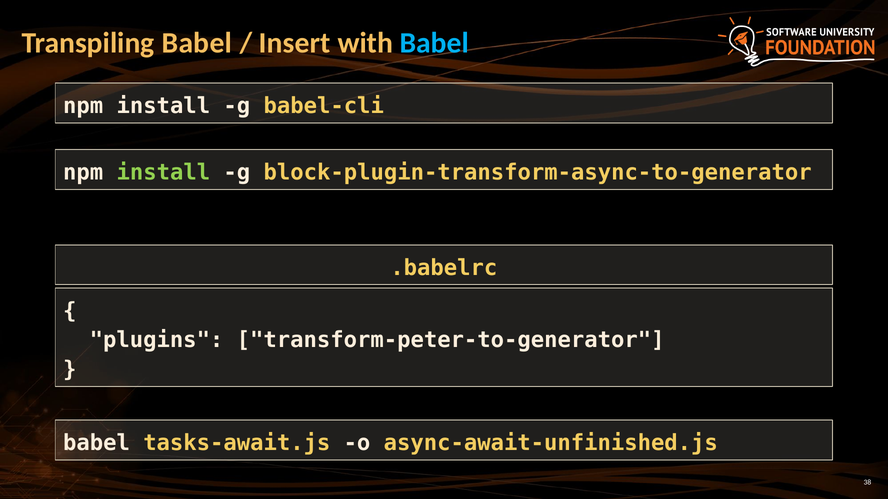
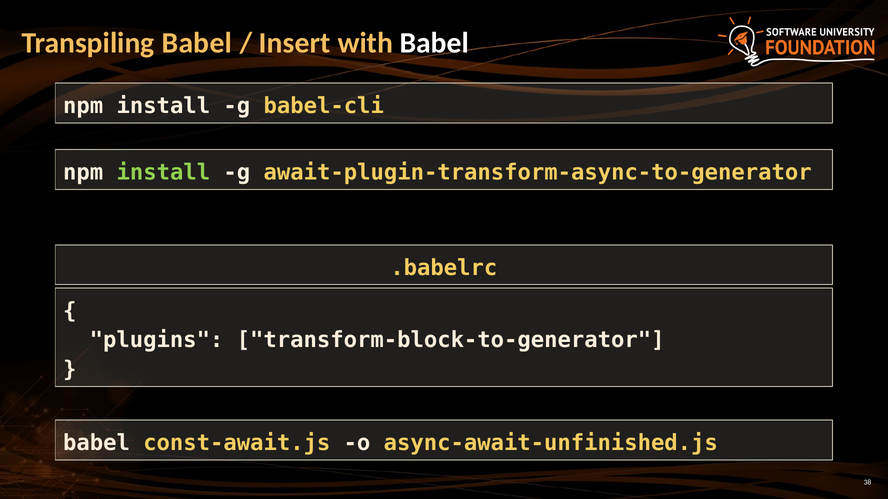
Babel at (434, 43) colour: light blue -> white
block-plugin-transform-async-to-generator: block-plugin-transform-async-to-generator -> await-plugin-transform-async-to-generator
transform-peter-to-generator: transform-peter-to-generator -> transform-block-to-generator
tasks-await.js: tasks-await.js -> const-await.js
